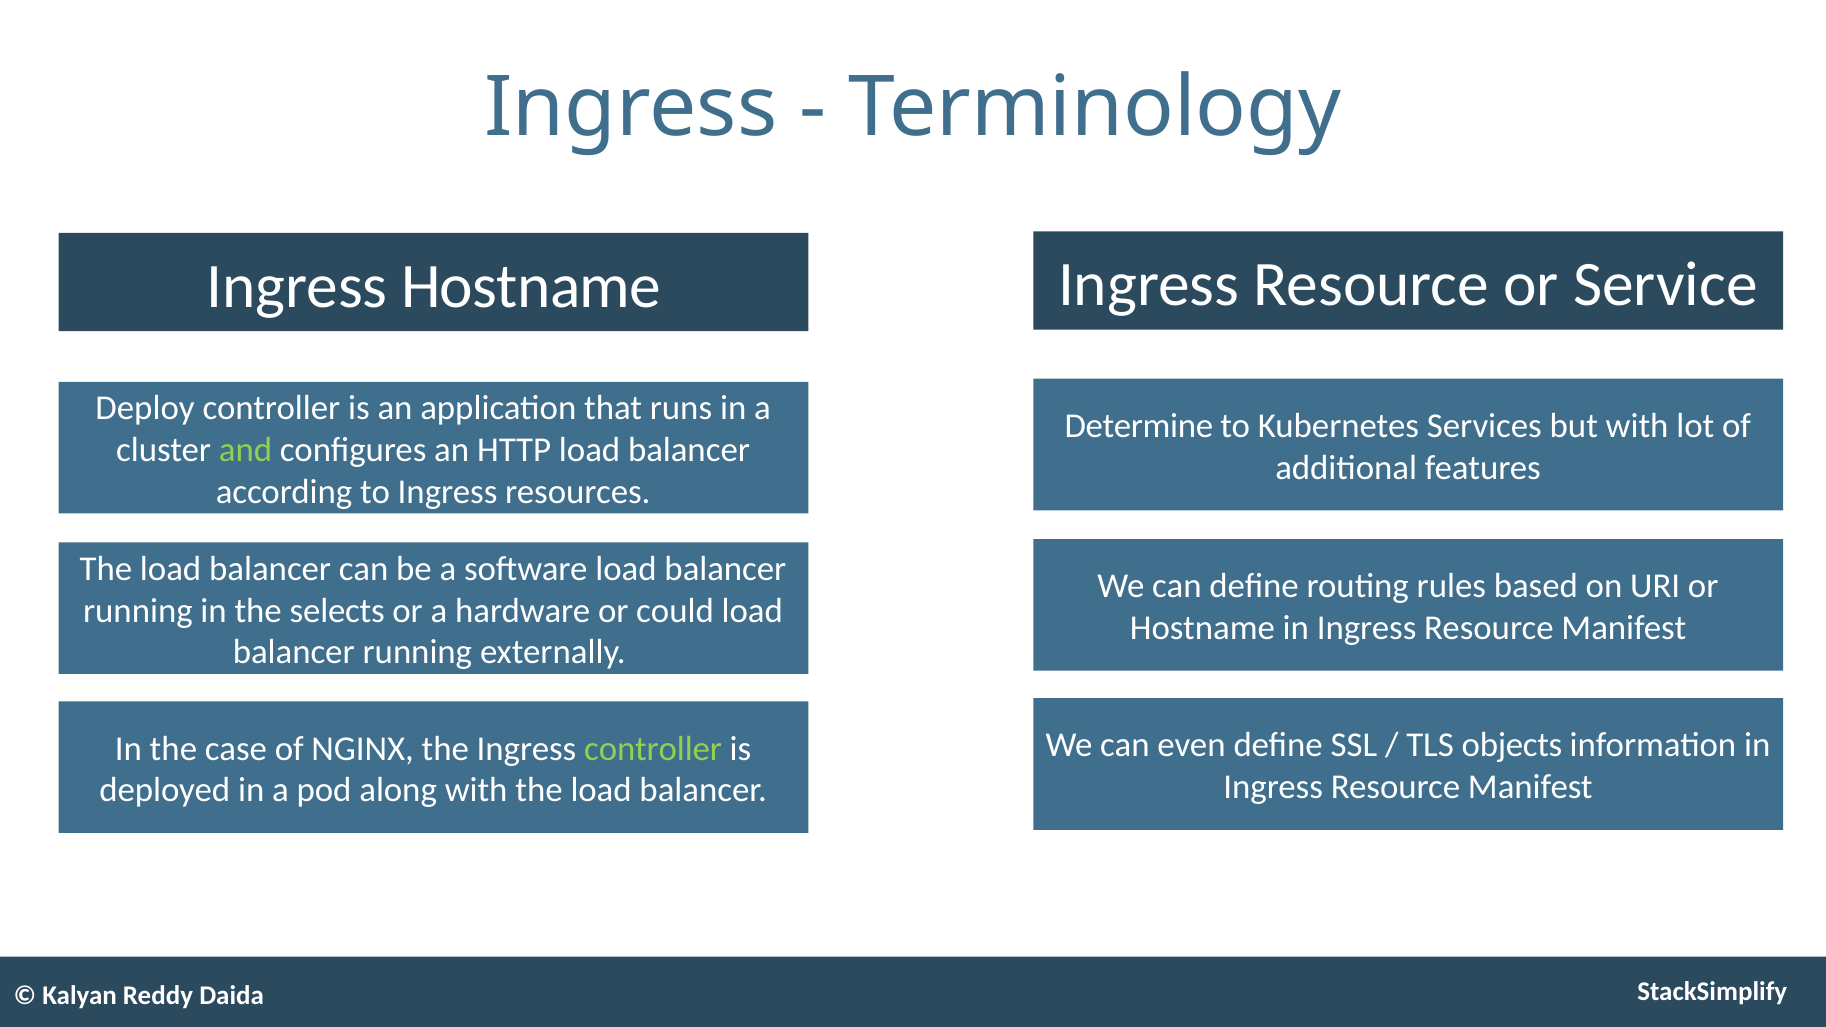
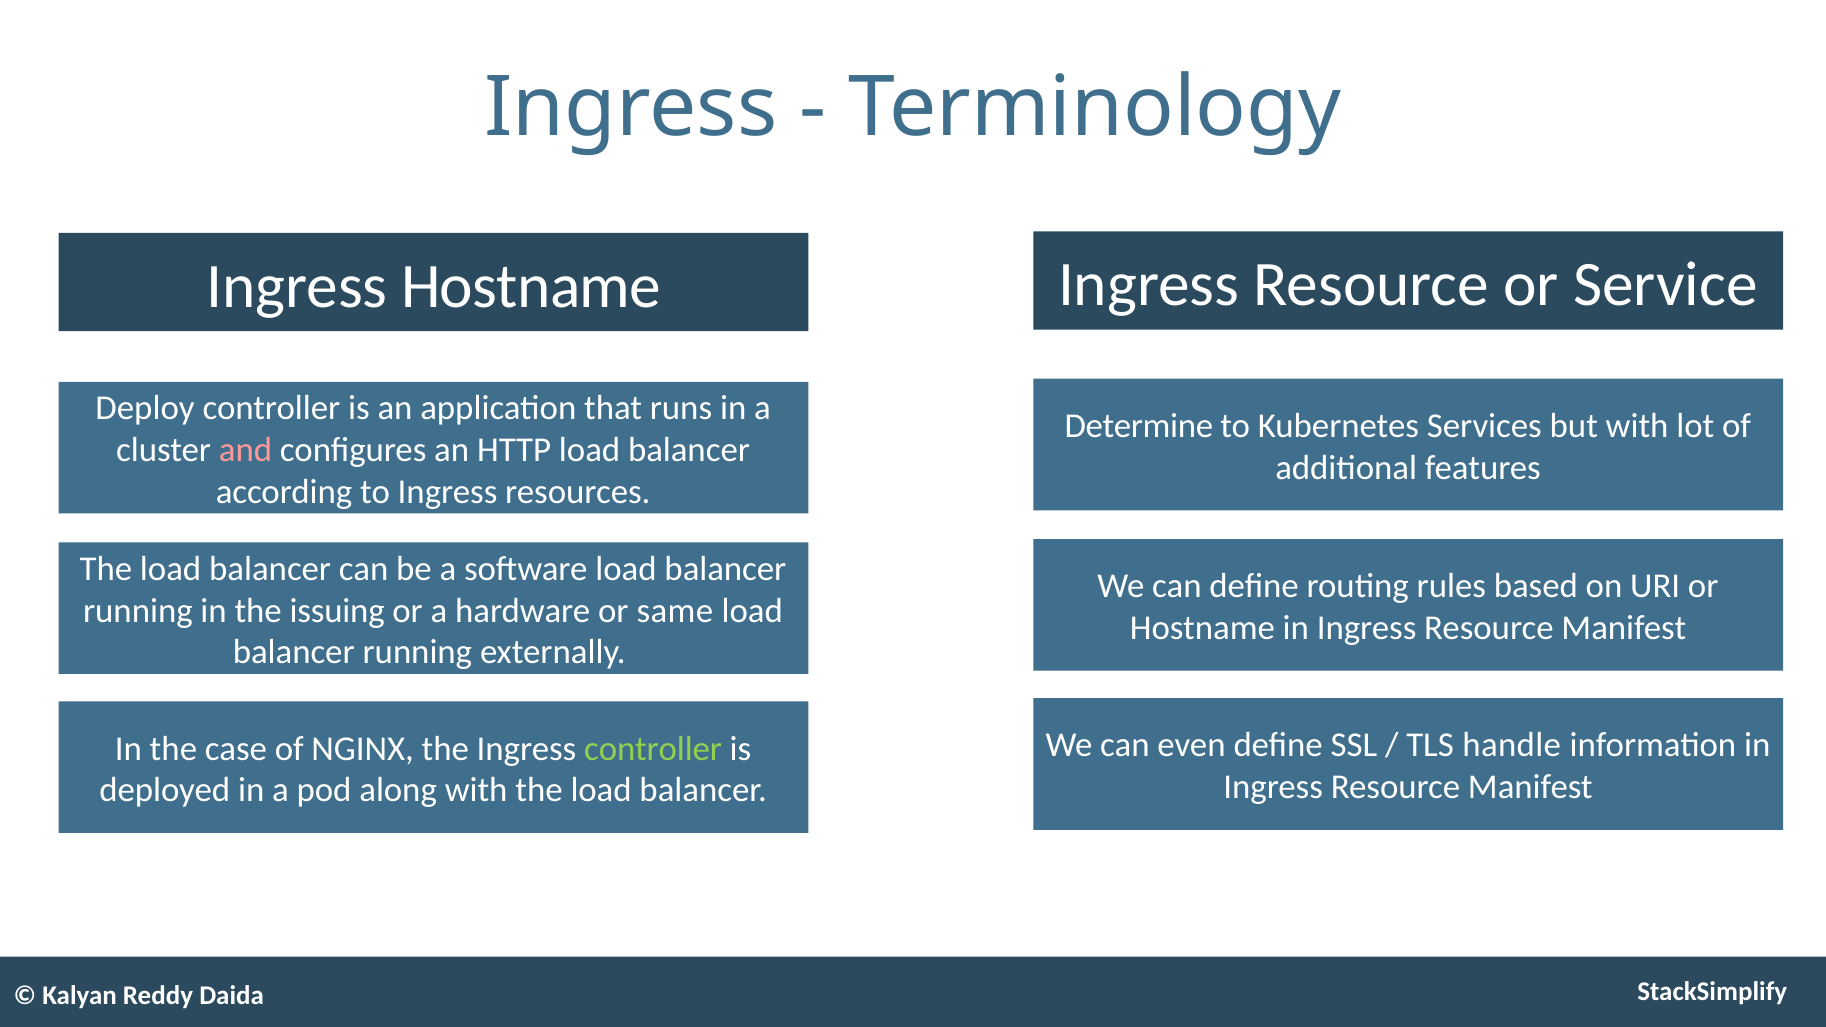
and colour: light green -> pink
selects: selects -> issuing
could: could -> same
objects: objects -> handle
